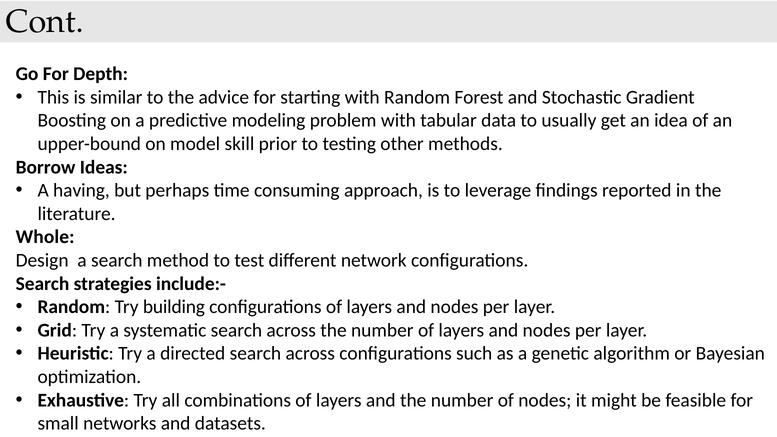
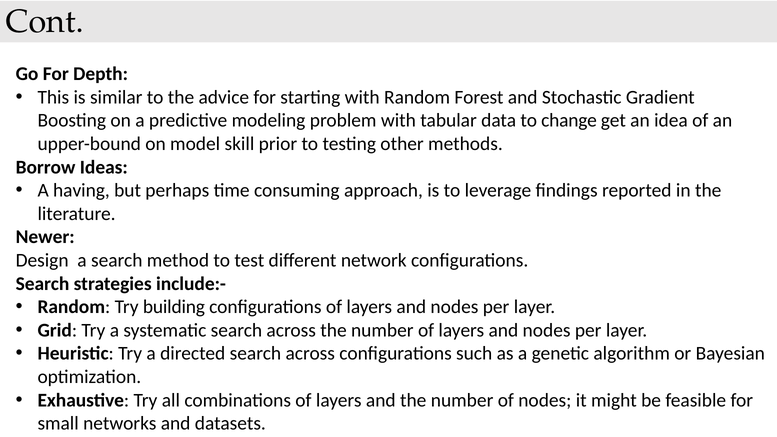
usually: usually -> change
Whole: Whole -> Newer
